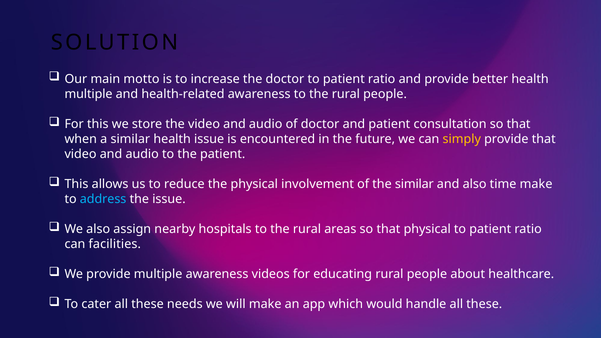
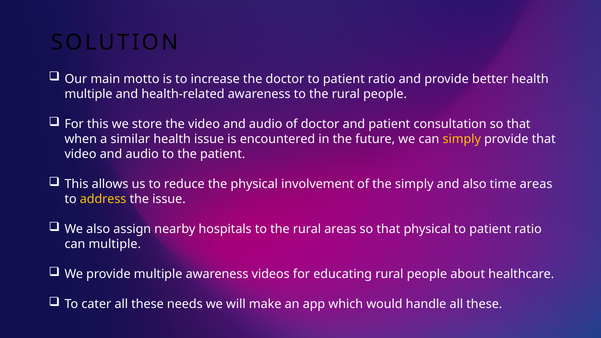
the similar: similar -> simply
time make: make -> areas
address colour: light blue -> yellow
can facilities: facilities -> multiple
